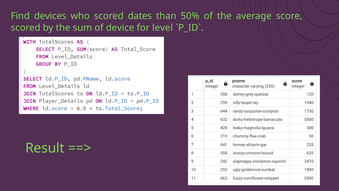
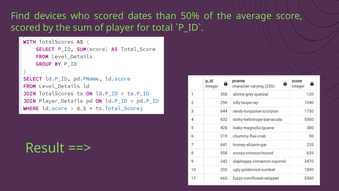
device: device -> player
level: level -> total
